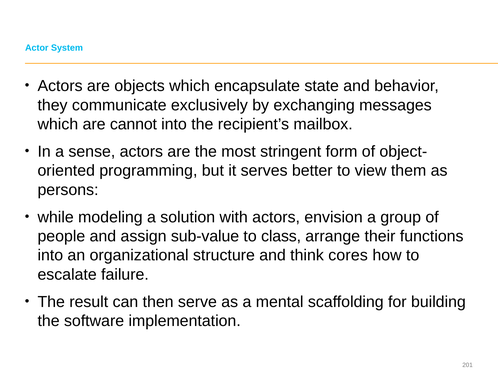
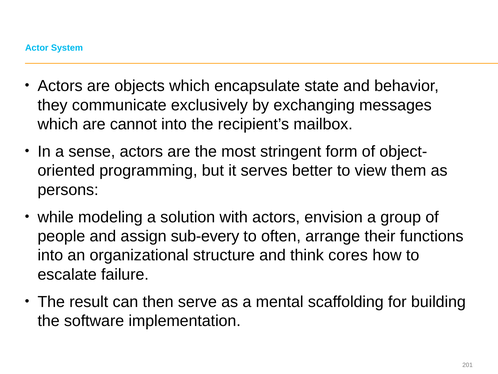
sub-value: sub-value -> sub-every
class: class -> often
